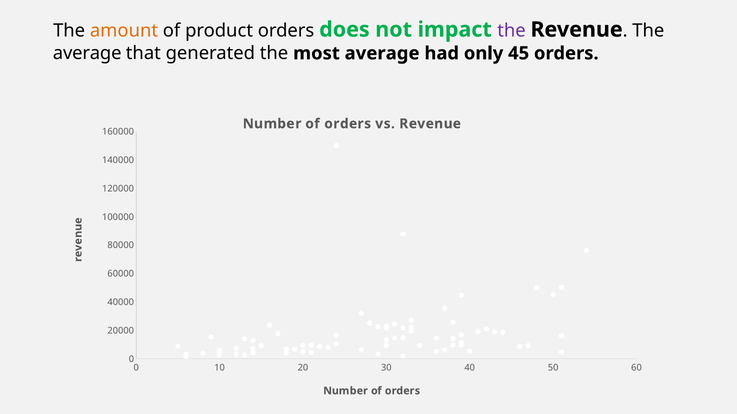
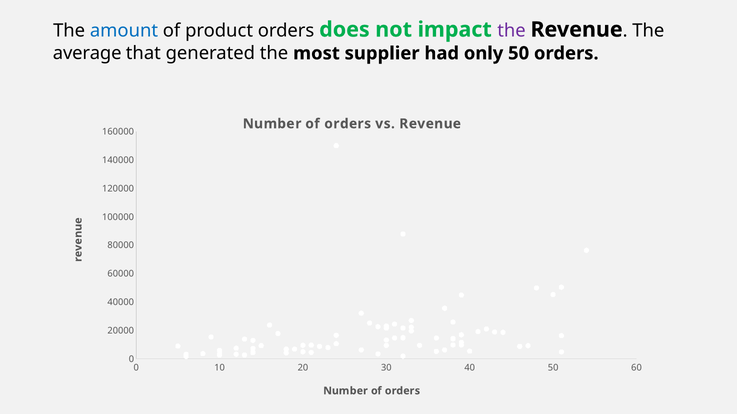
amount colour: orange -> blue
most average: average -> supplier
only 45: 45 -> 50
